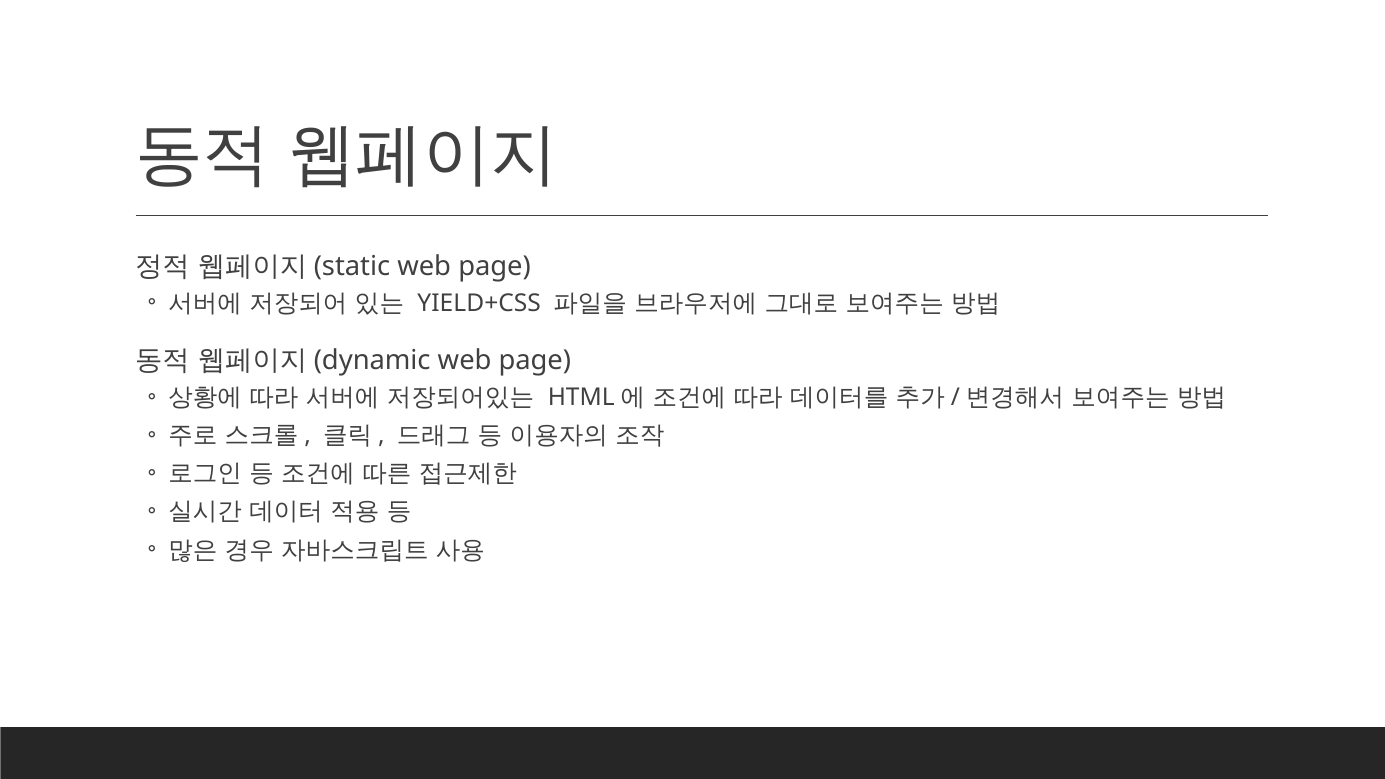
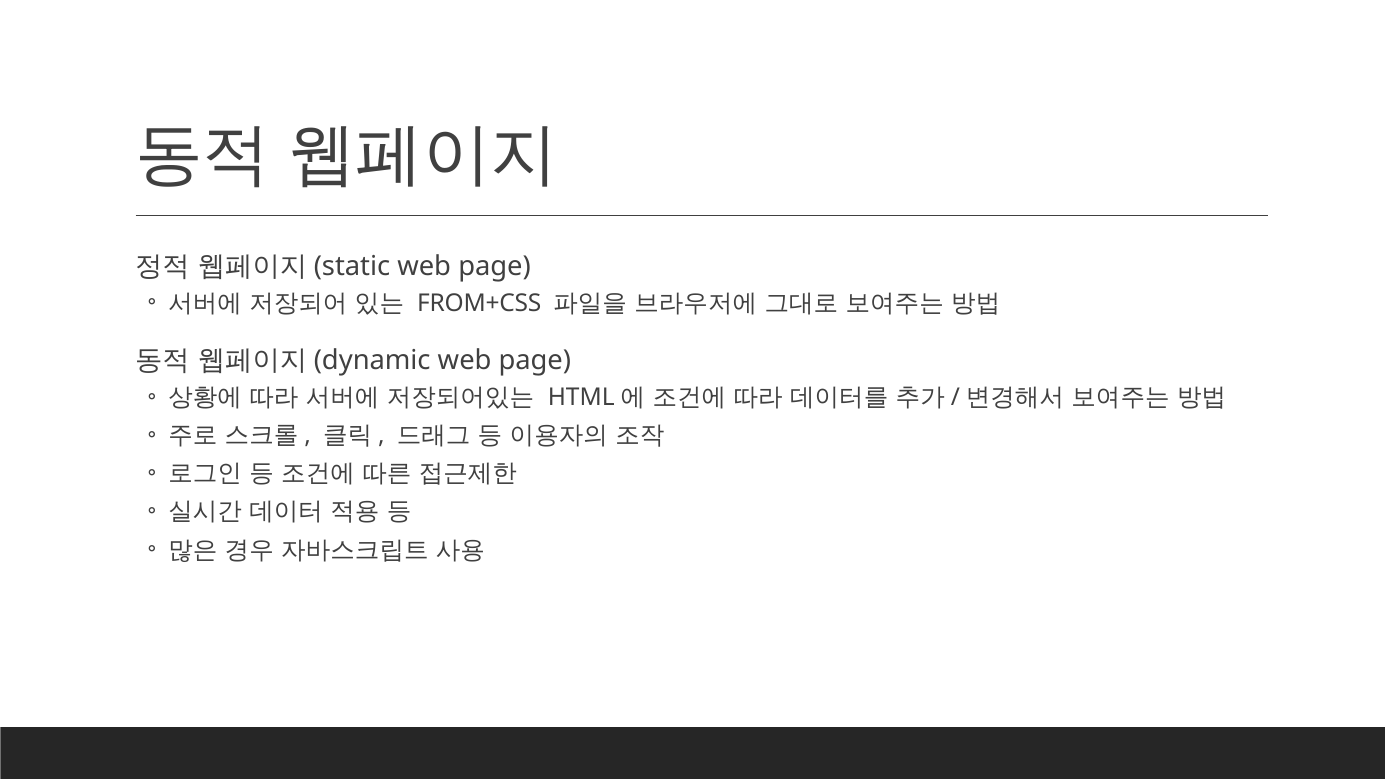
YIELD+CSS: YIELD+CSS -> FROM+CSS
